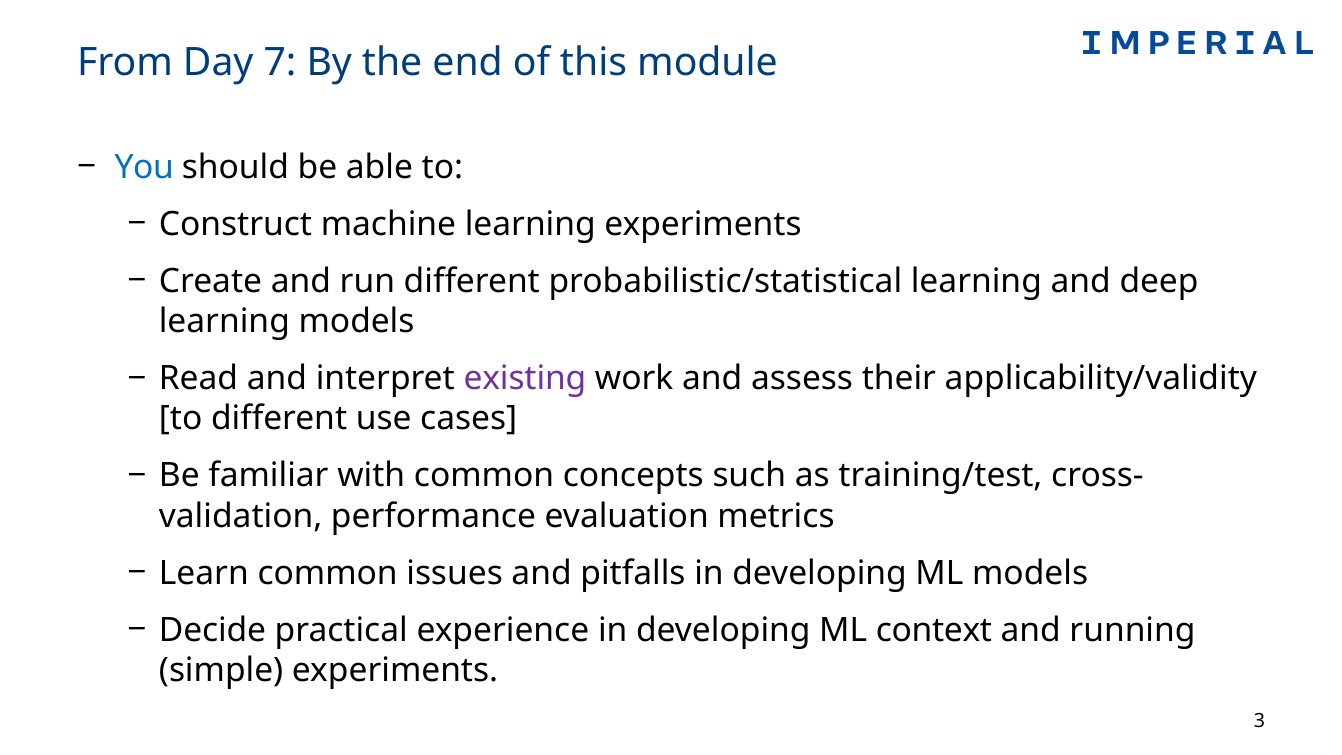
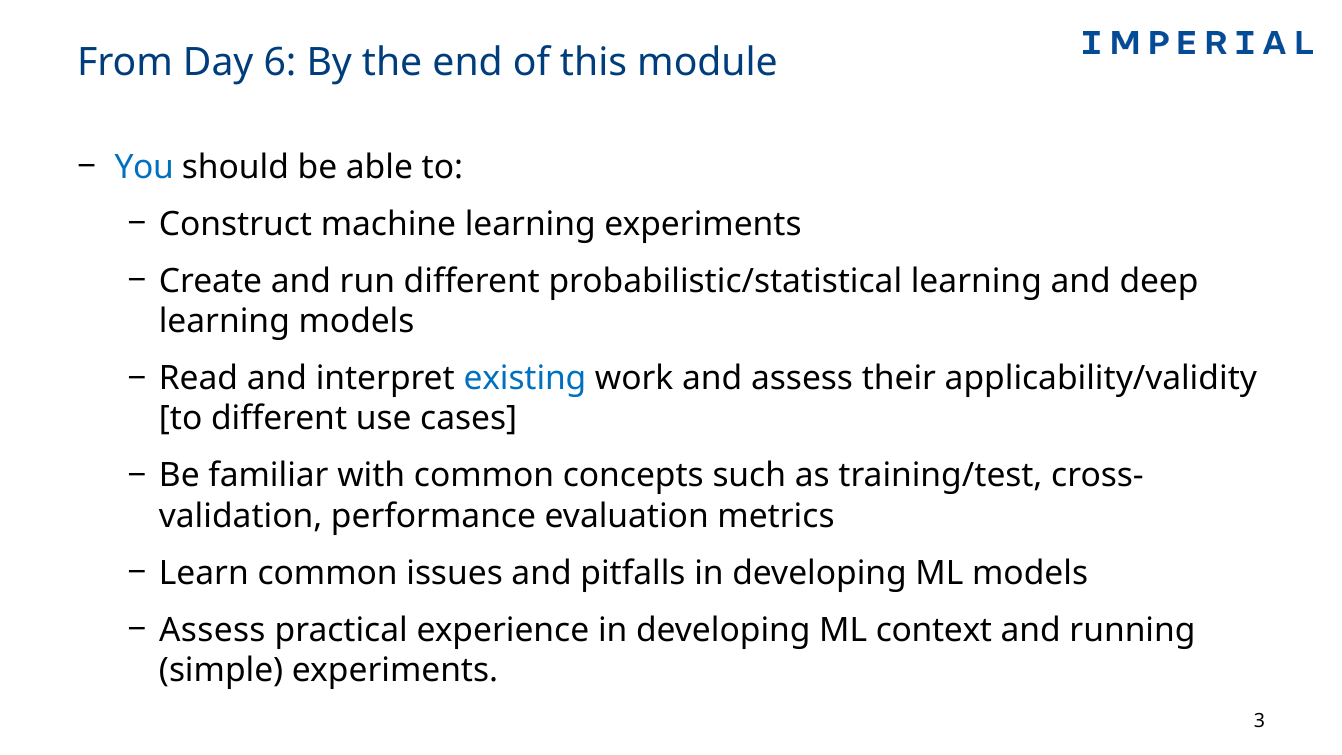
7: 7 -> 6
existing colour: purple -> blue
Decide at (213, 630): Decide -> Assess
